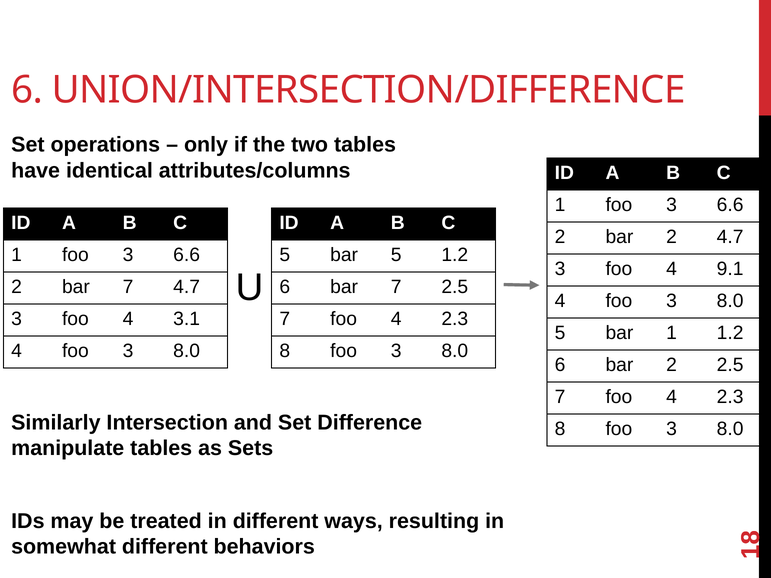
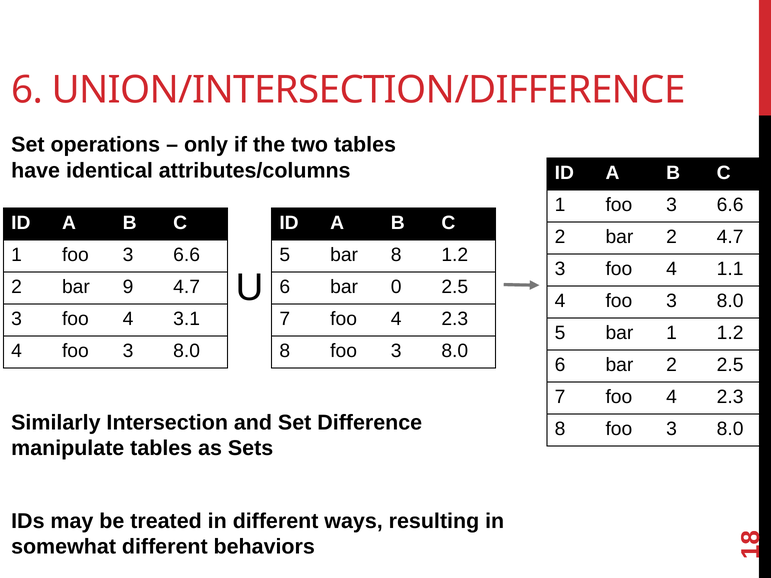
bar 5: 5 -> 8
9.1: 9.1 -> 1.1
2 bar 7: 7 -> 9
6 bar 7: 7 -> 0
